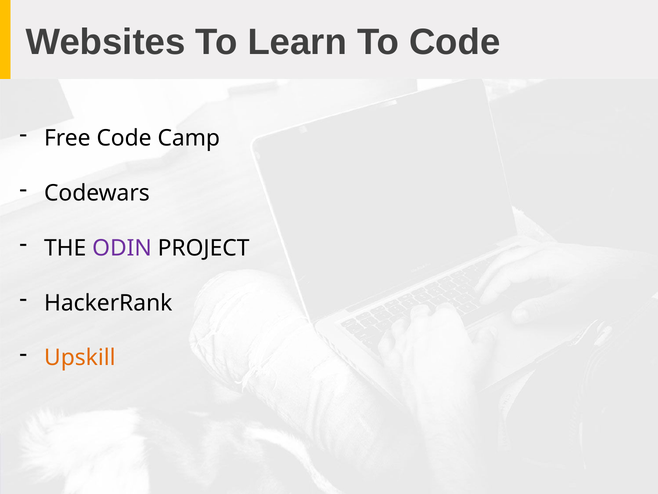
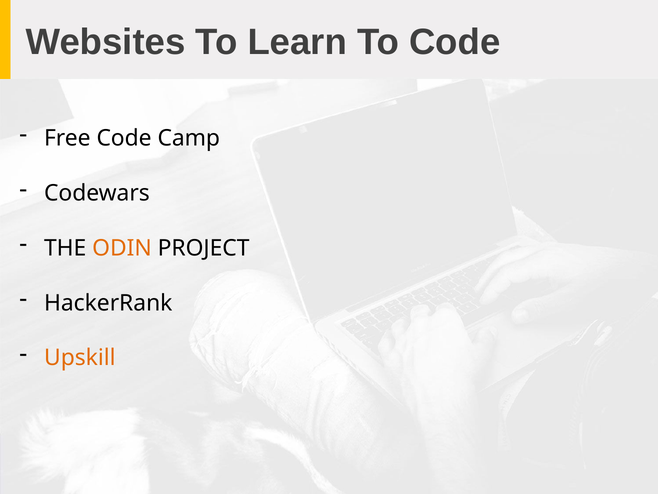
ODIN colour: purple -> orange
